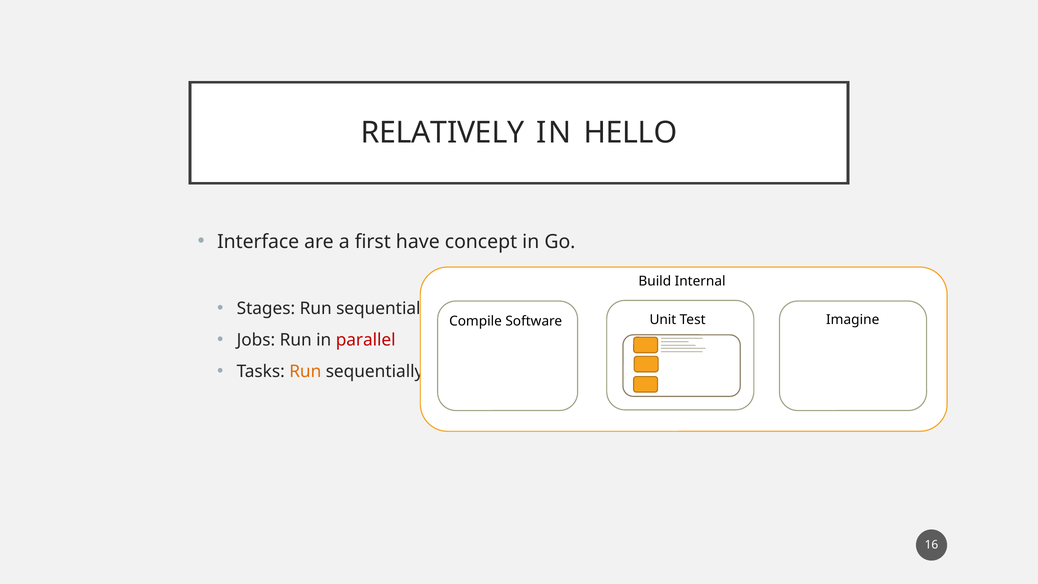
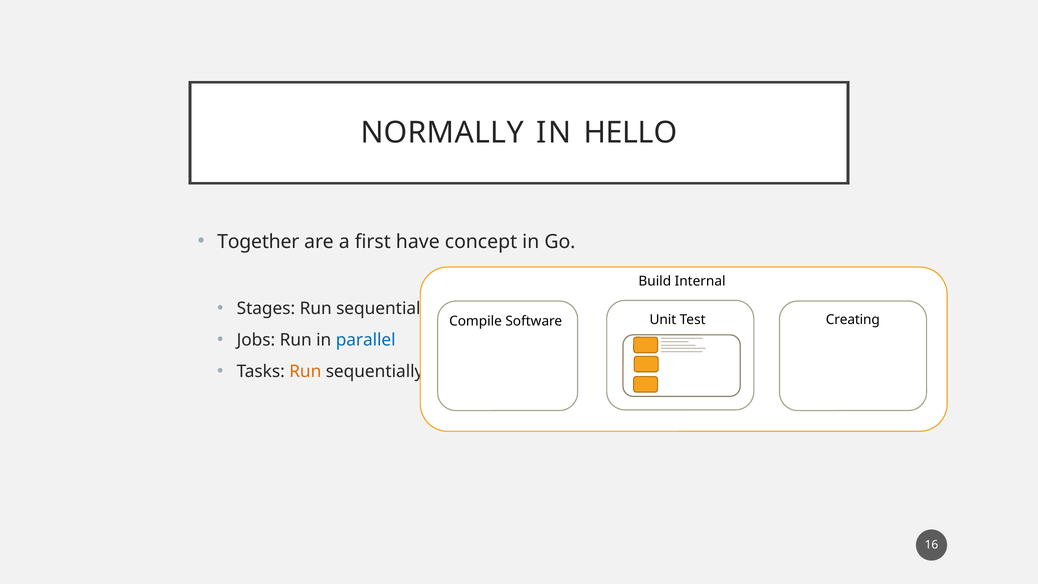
RELATIVELY: RELATIVELY -> NORMALLY
Interface: Interface -> Together
Imagine: Imagine -> Creating
parallel colour: red -> blue
